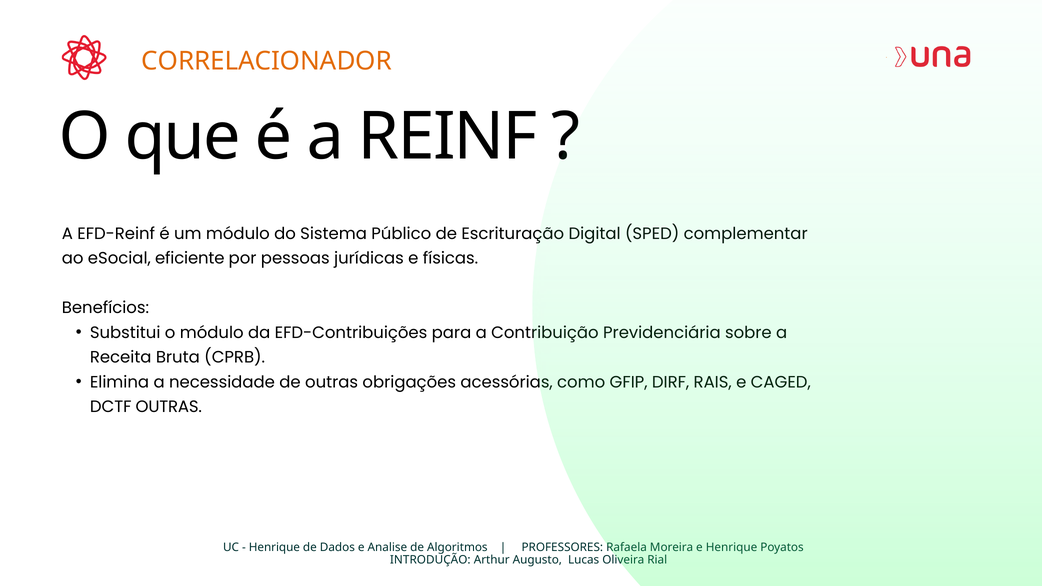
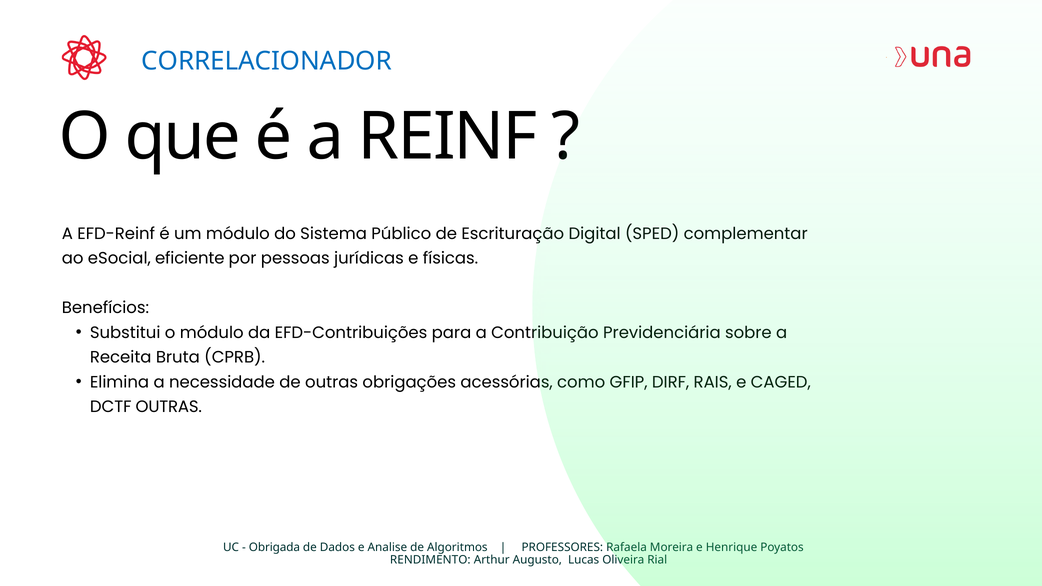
CORRELACIONADOR colour: orange -> blue
Henrique at (274, 547): Henrique -> Obrigada
INTRODUÇÃO: INTRODUÇÃO -> RENDIMENTO
